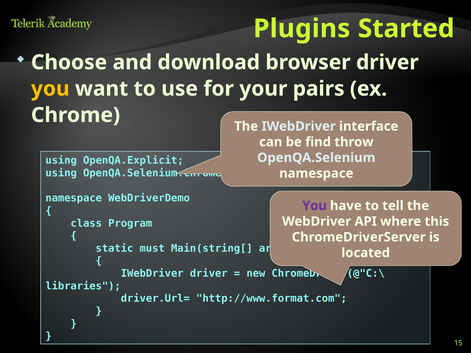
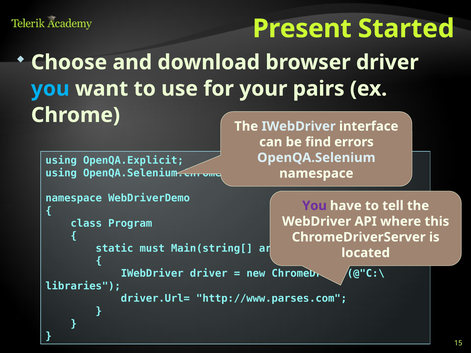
Plugins: Plugins -> Present
you at (50, 89) colour: yellow -> light blue
throw: throw -> errors
http://www.format.com: http://www.format.com -> http://www.parses.com
